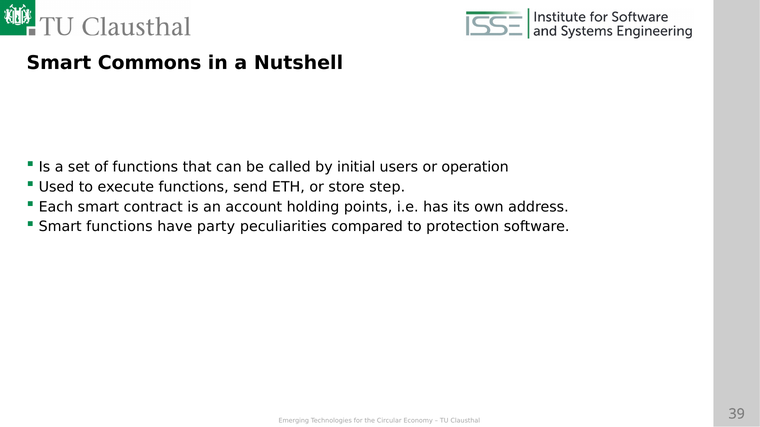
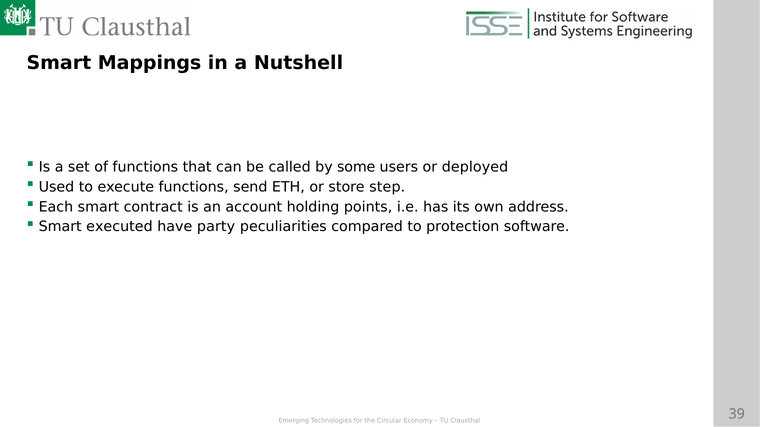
Commons: Commons -> Mappings
initial: initial -> some
or operation: operation -> deployed
Smart functions: functions -> executed
